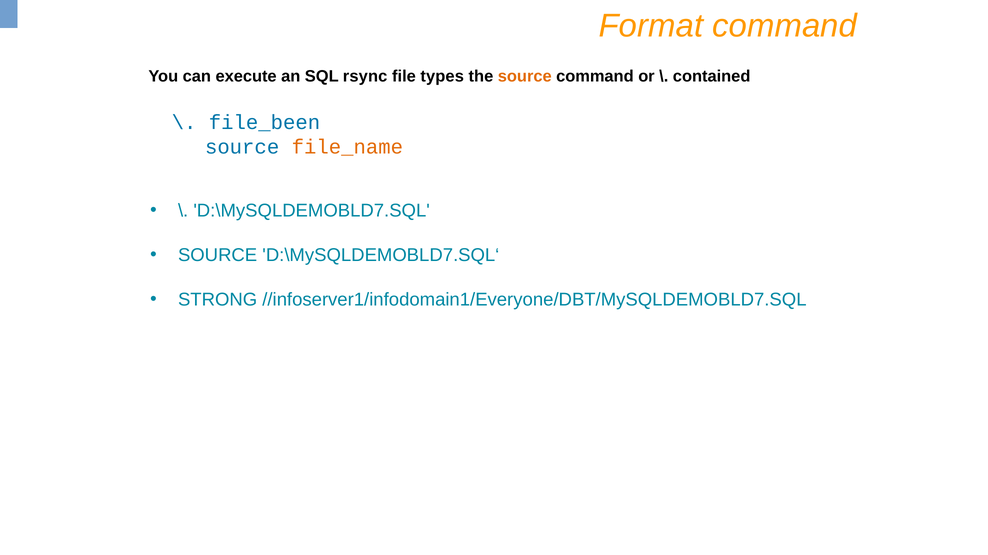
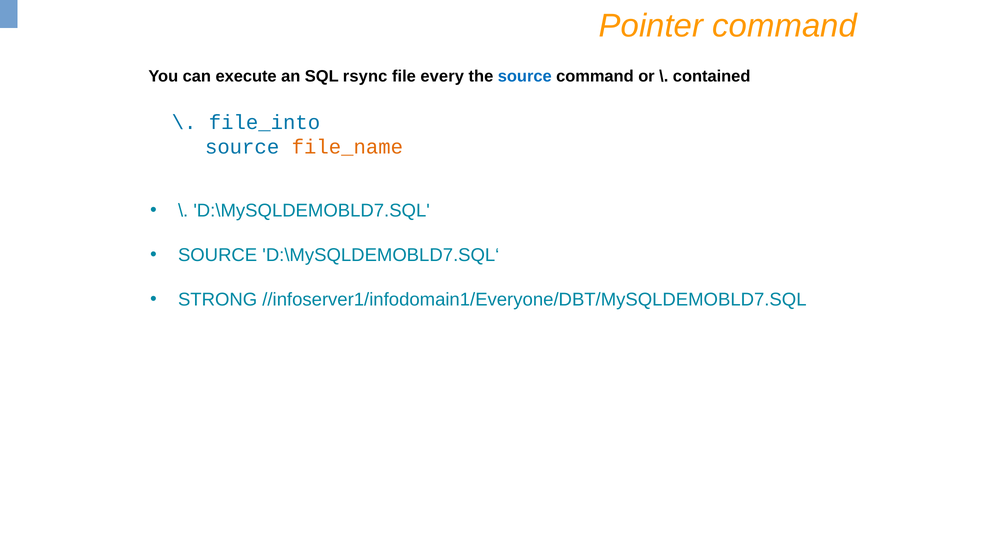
Format: Format -> Pointer
types: types -> every
source at (525, 76) colour: orange -> blue
file_been: file_been -> file_into
